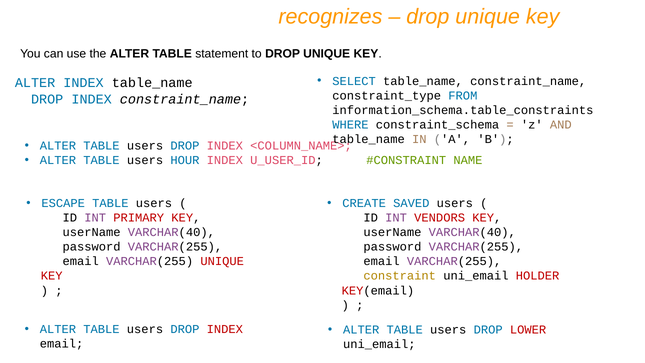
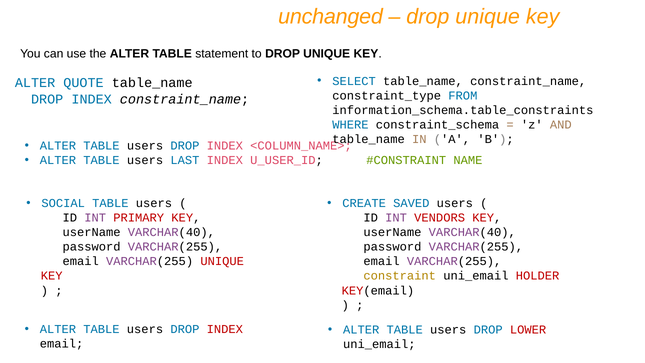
recognizes: recognizes -> unchanged
ALTER INDEX: INDEX -> QUOTE
HOUR: HOUR -> LAST
ESCAPE: ESCAPE -> SOCIAL
